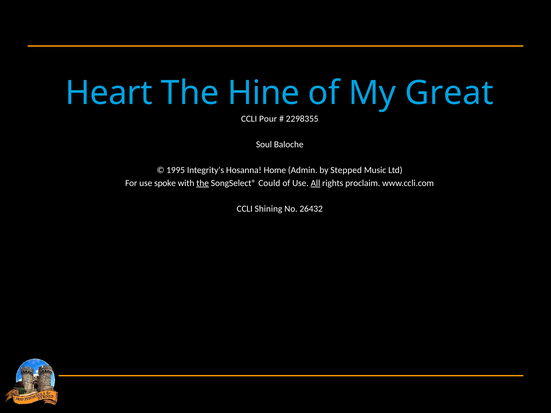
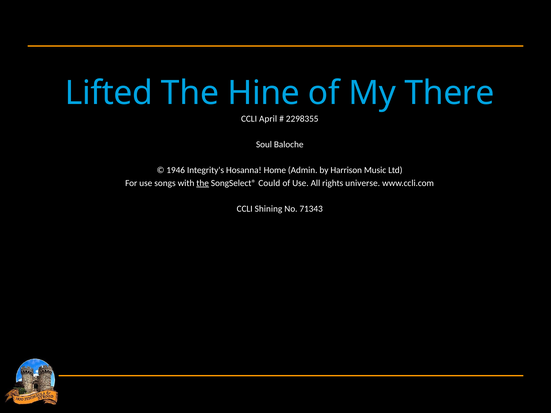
Heart: Heart -> Lifted
Great: Great -> There
Pour: Pour -> April
1995: 1995 -> 1946
Stepped: Stepped -> Harrison
spoke: spoke -> songs
All underline: present -> none
proclaim: proclaim -> universe
26432: 26432 -> 71343
